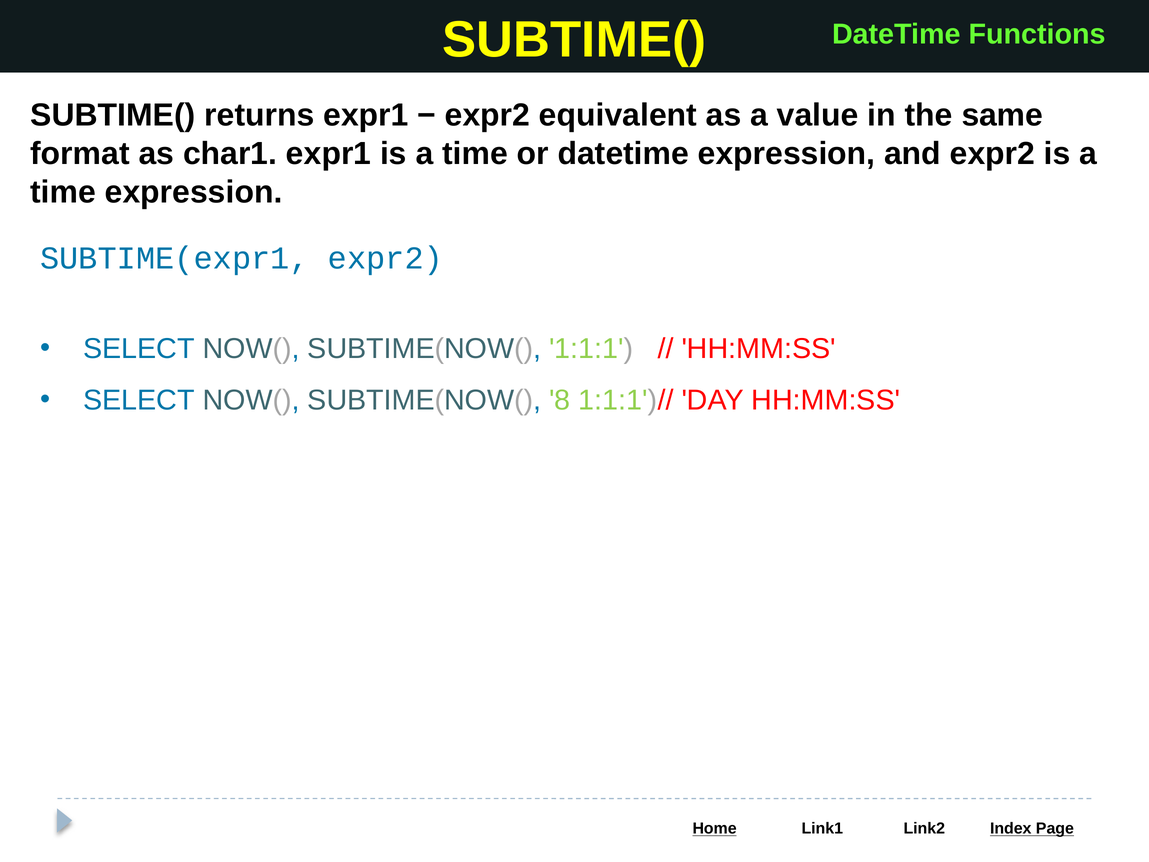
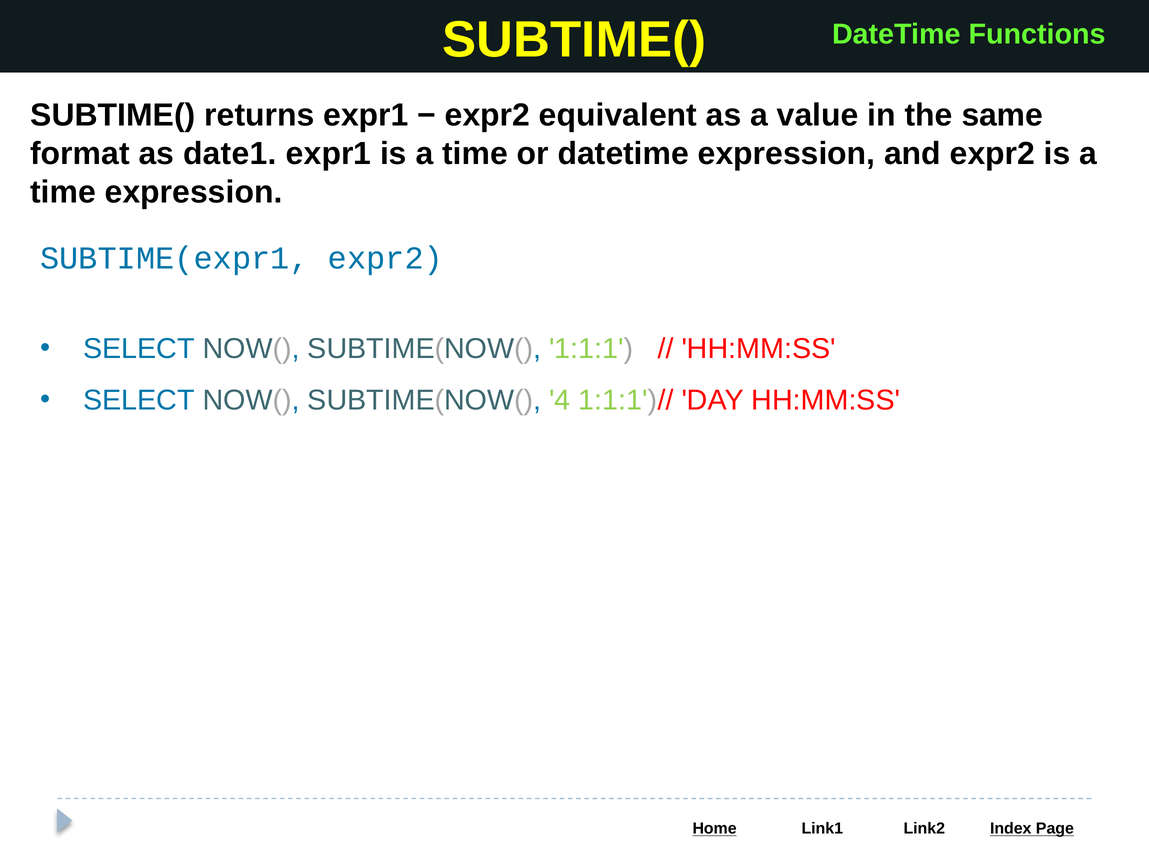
char1: char1 -> date1
8: 8 -> 4
